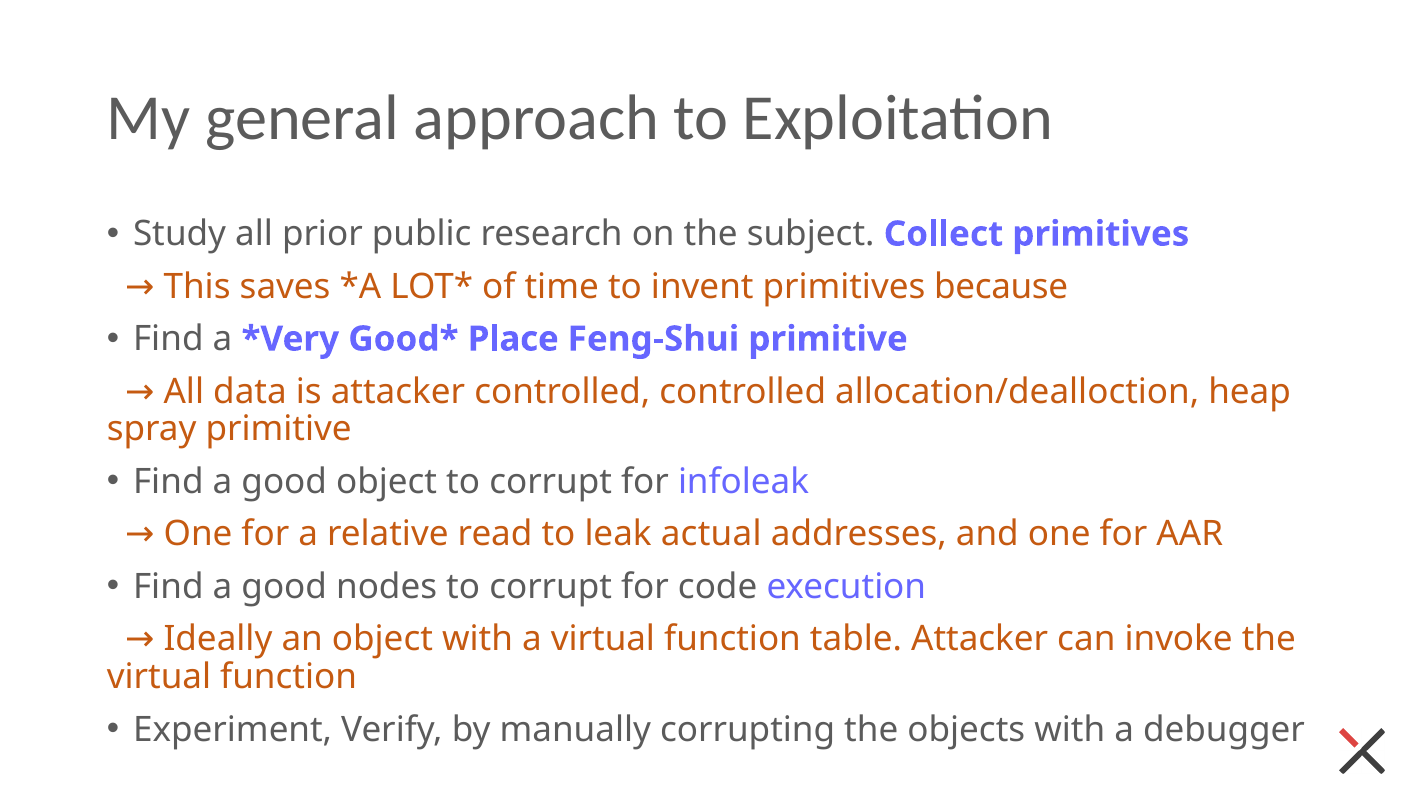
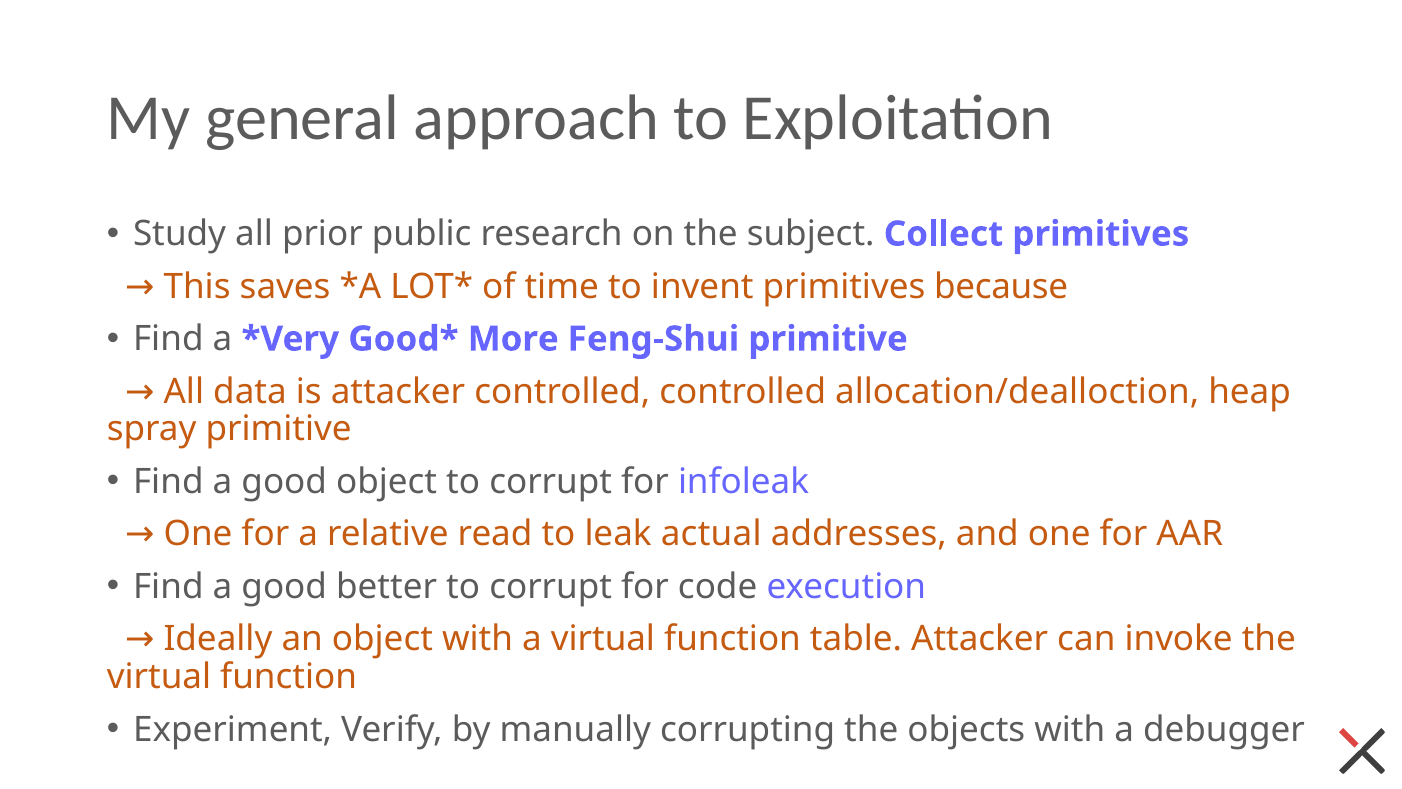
Place: Place -> More
nodes: nodes -> better
